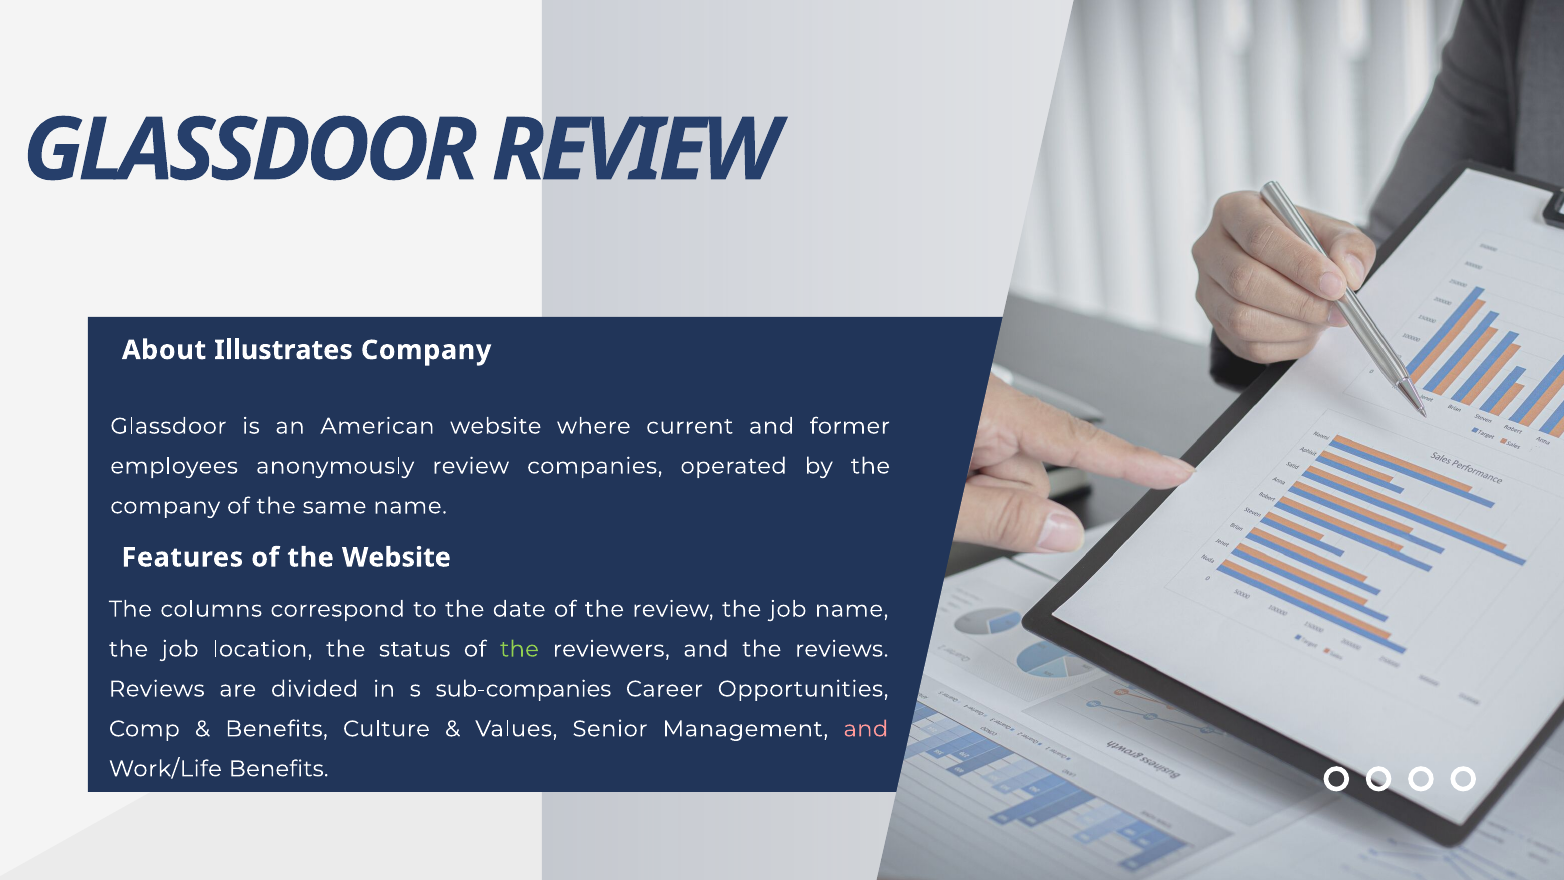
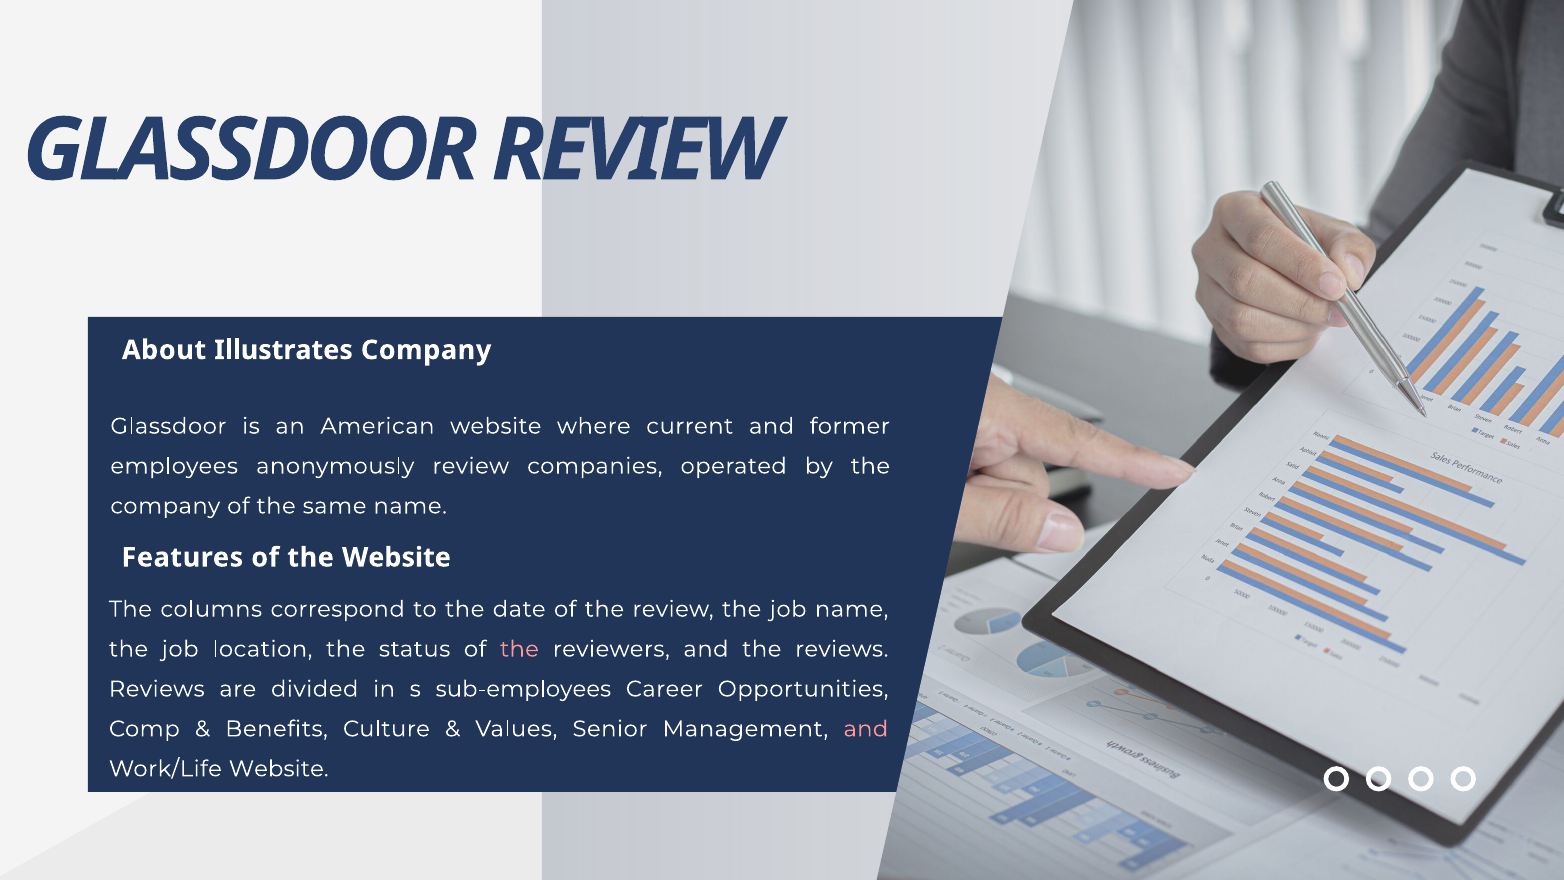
the at (519, 649) colour: light green -> pink
sub-companies: sub-companies -> sub-employees
Work/Life Benefits: Benefits -> Website
